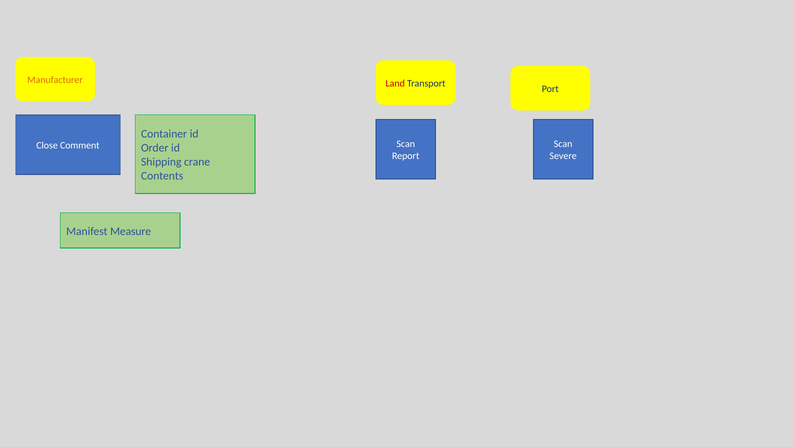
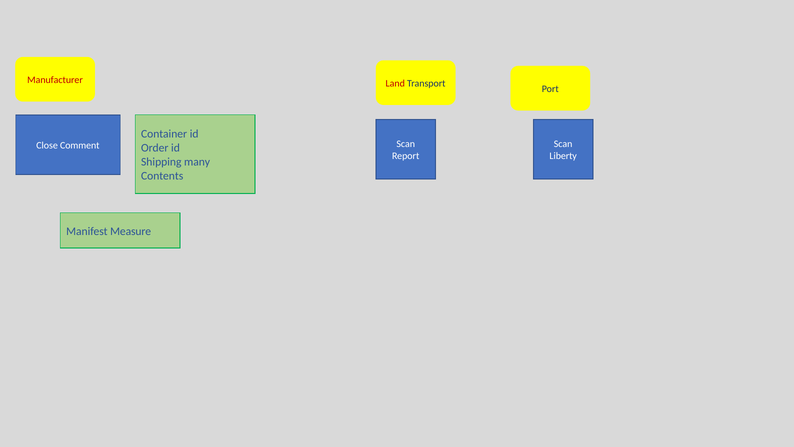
Manufacturer colour: orange -> red
Severe: Severe -> Liberty
crane: crane -> many
